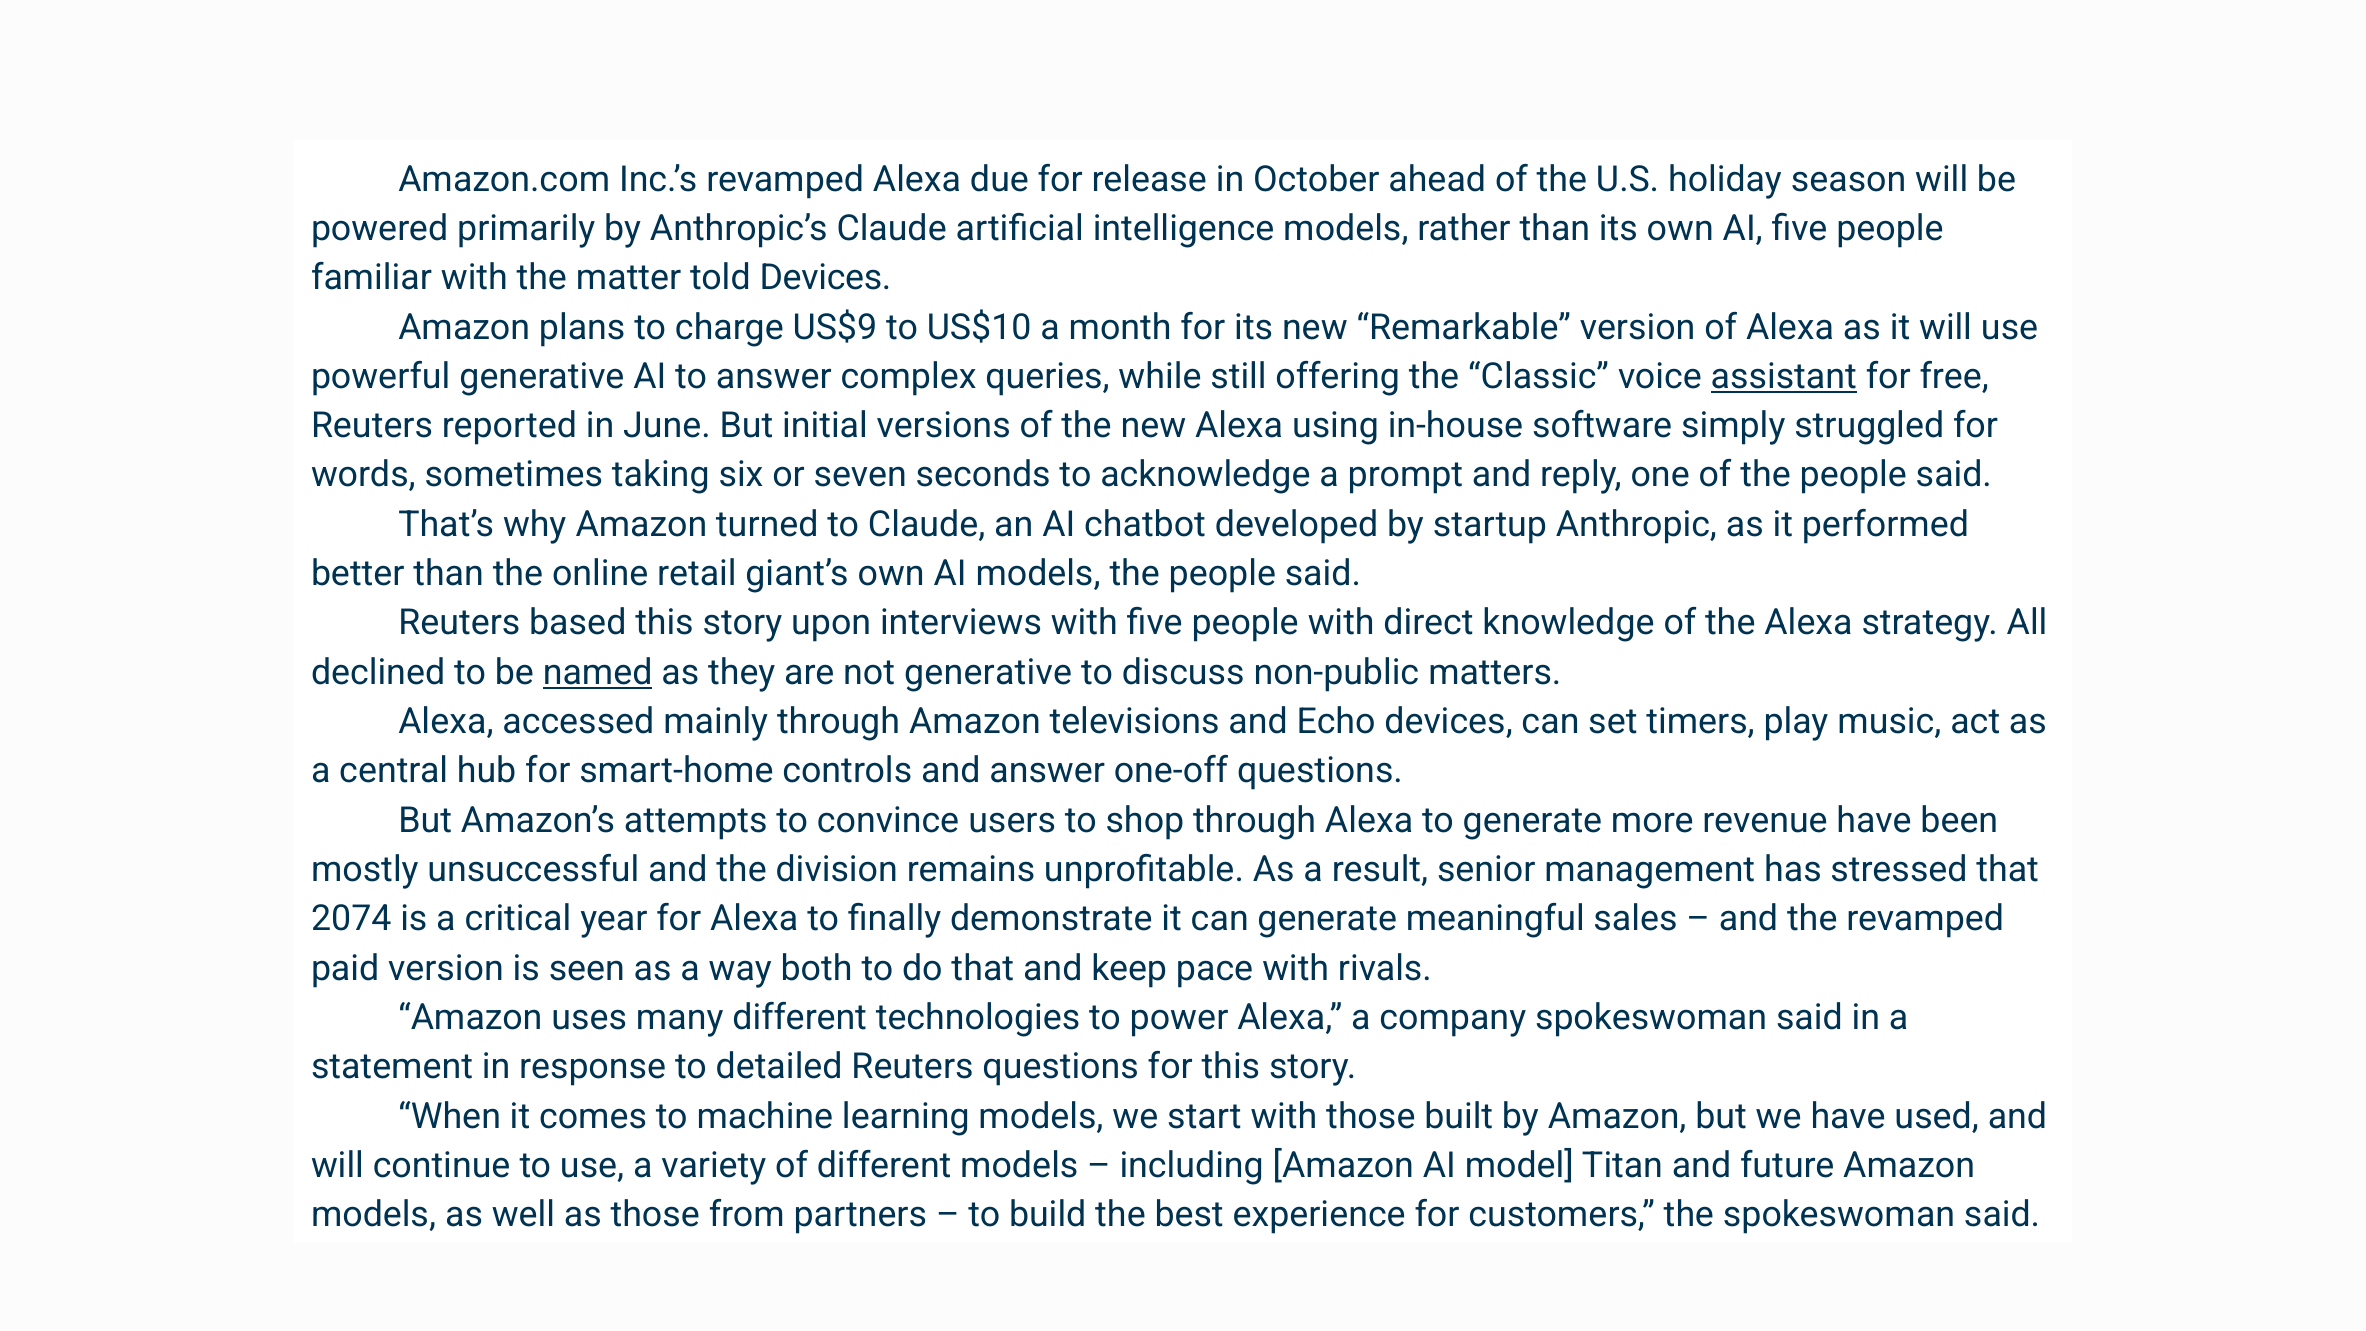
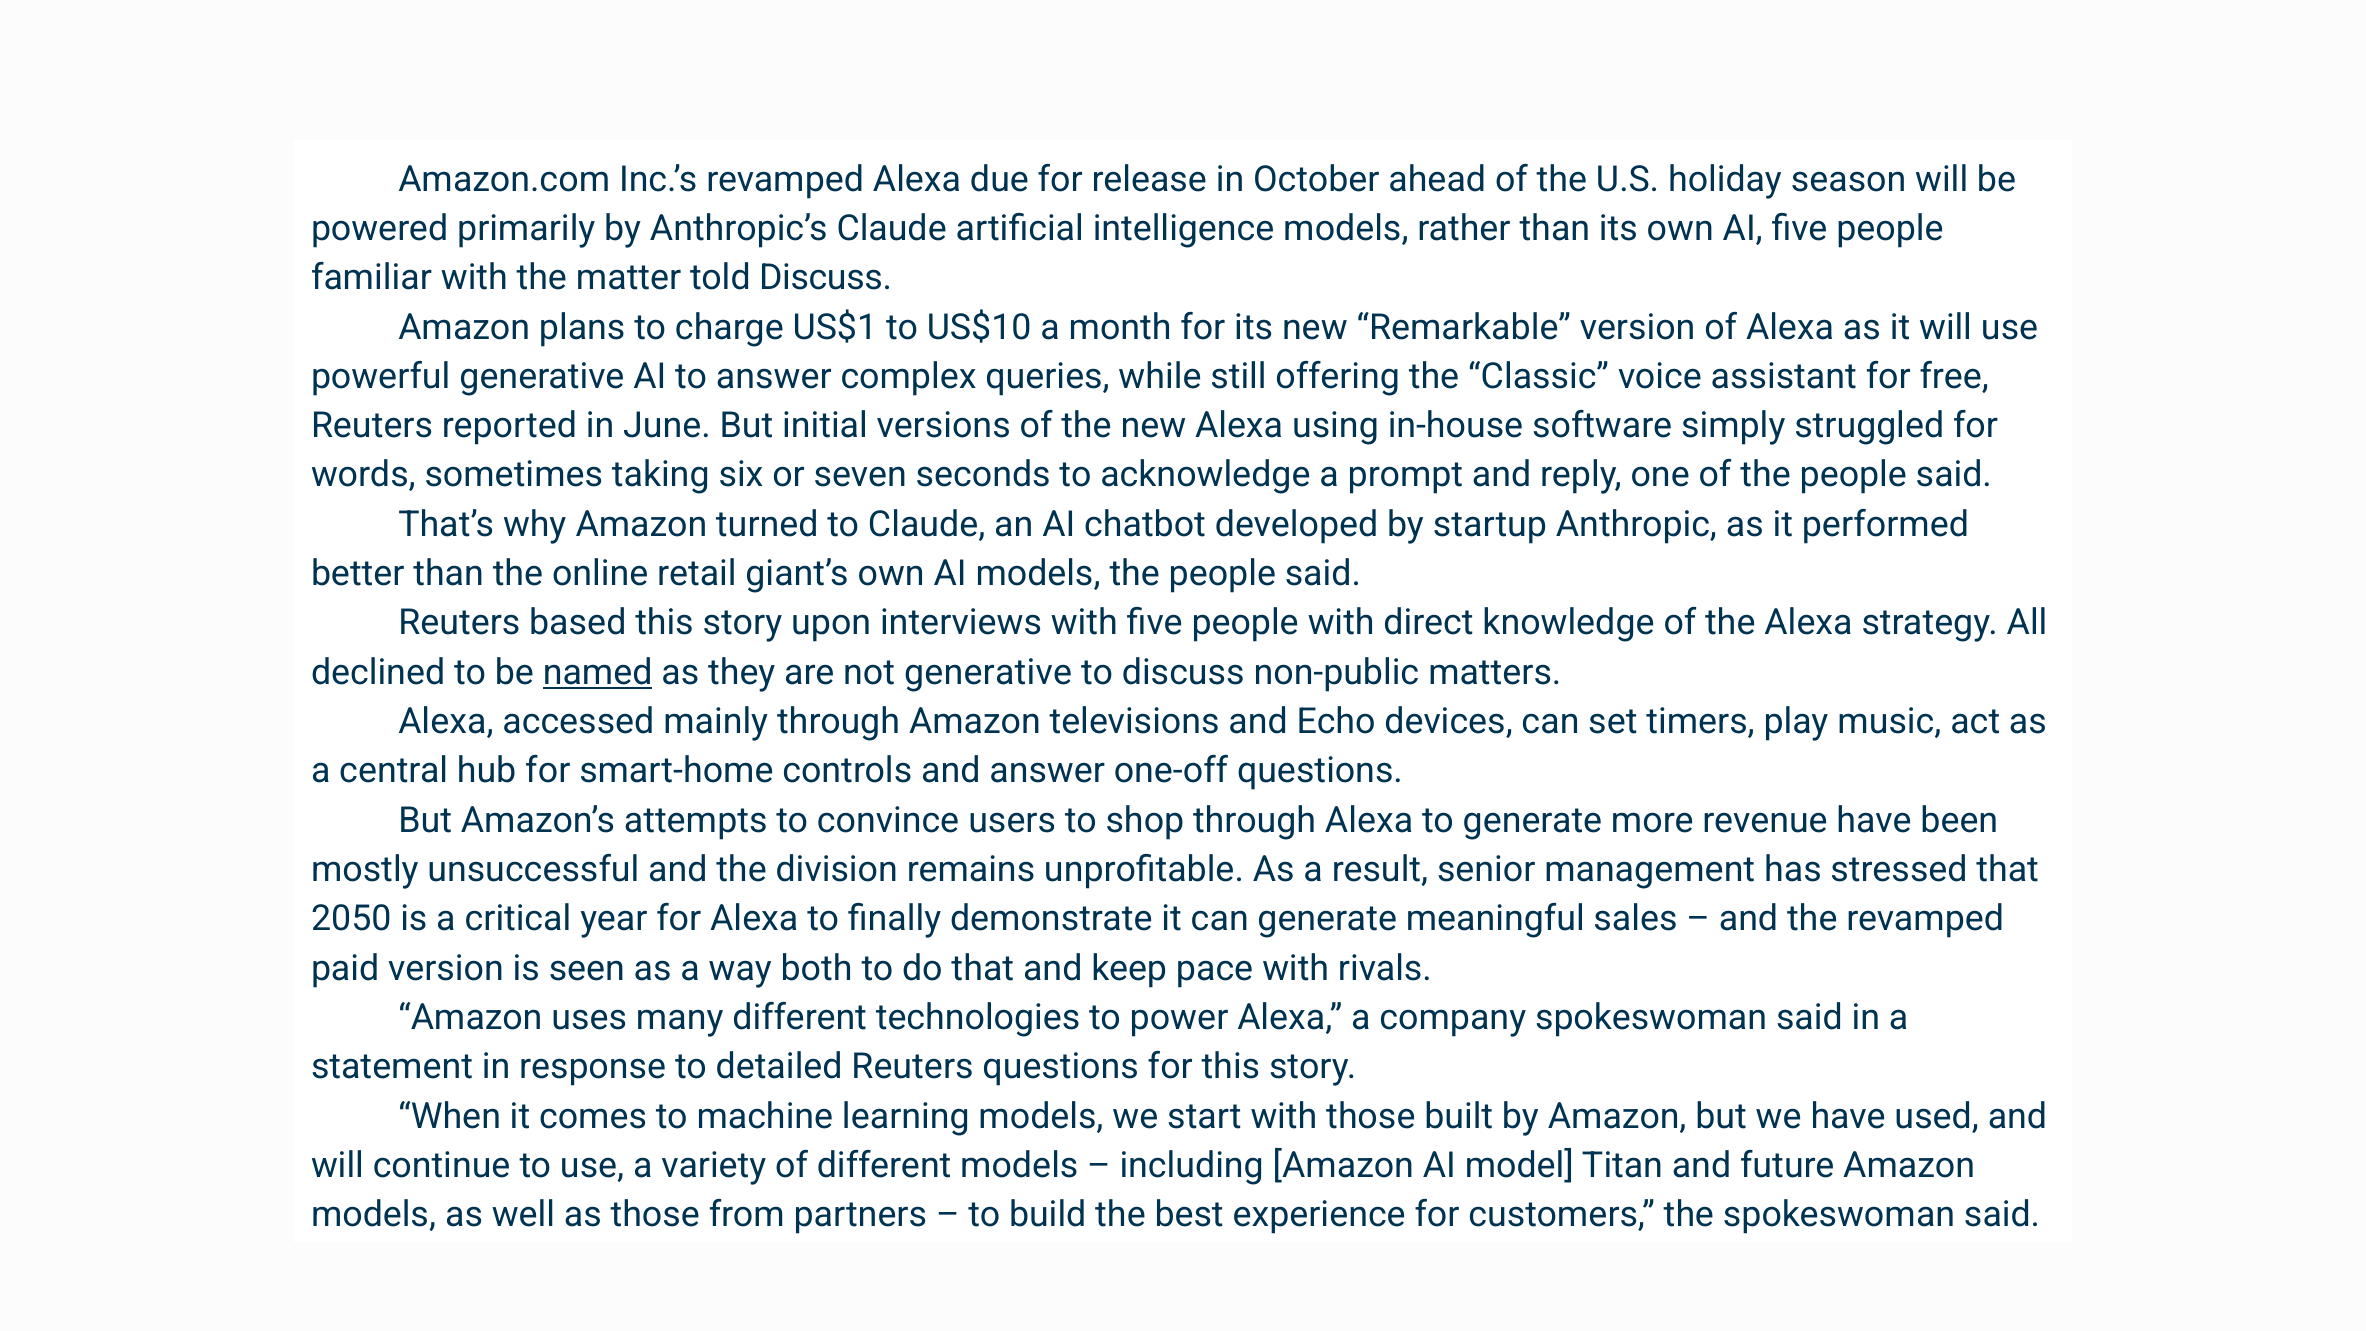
told Devices: Devices -> Discuss
US$9: US$9 -> US$1
assistant underline: present -> none
2074: 2074 -> 2050
